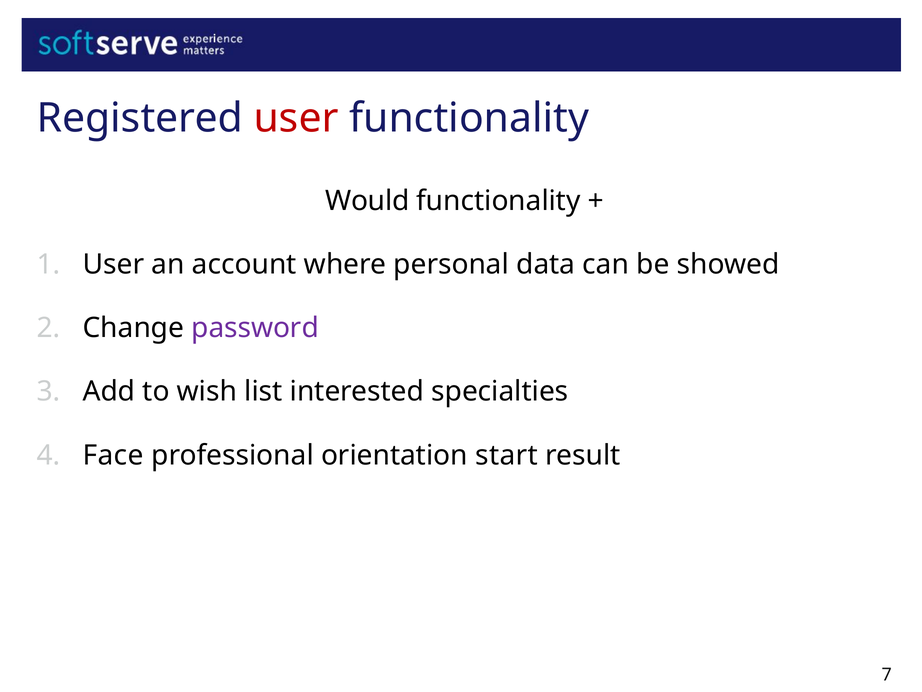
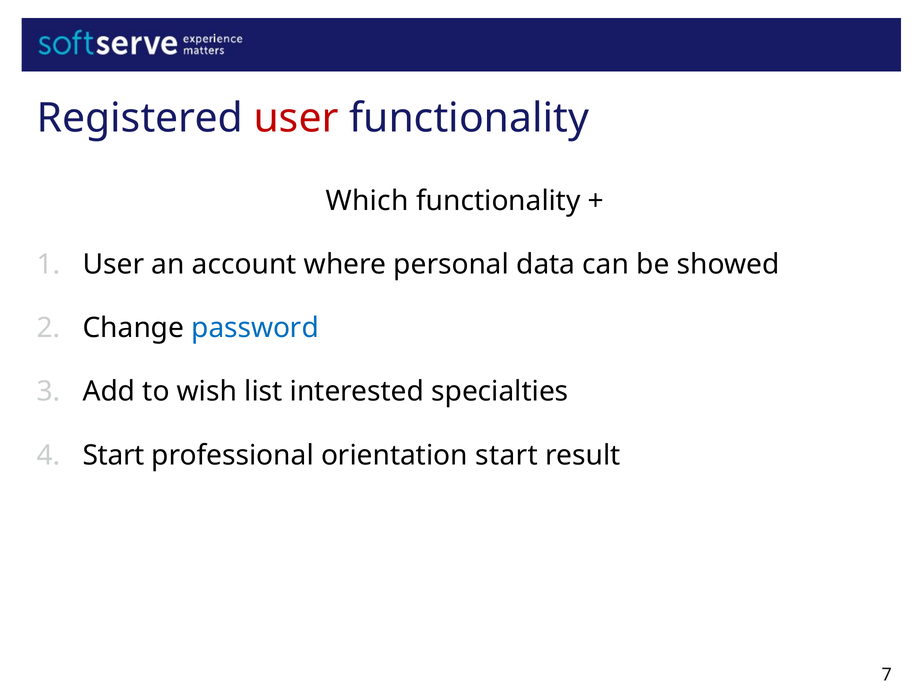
Would: Would -> Which
password colour: purple -> blue
Face at (113, 455): Face -> Start
